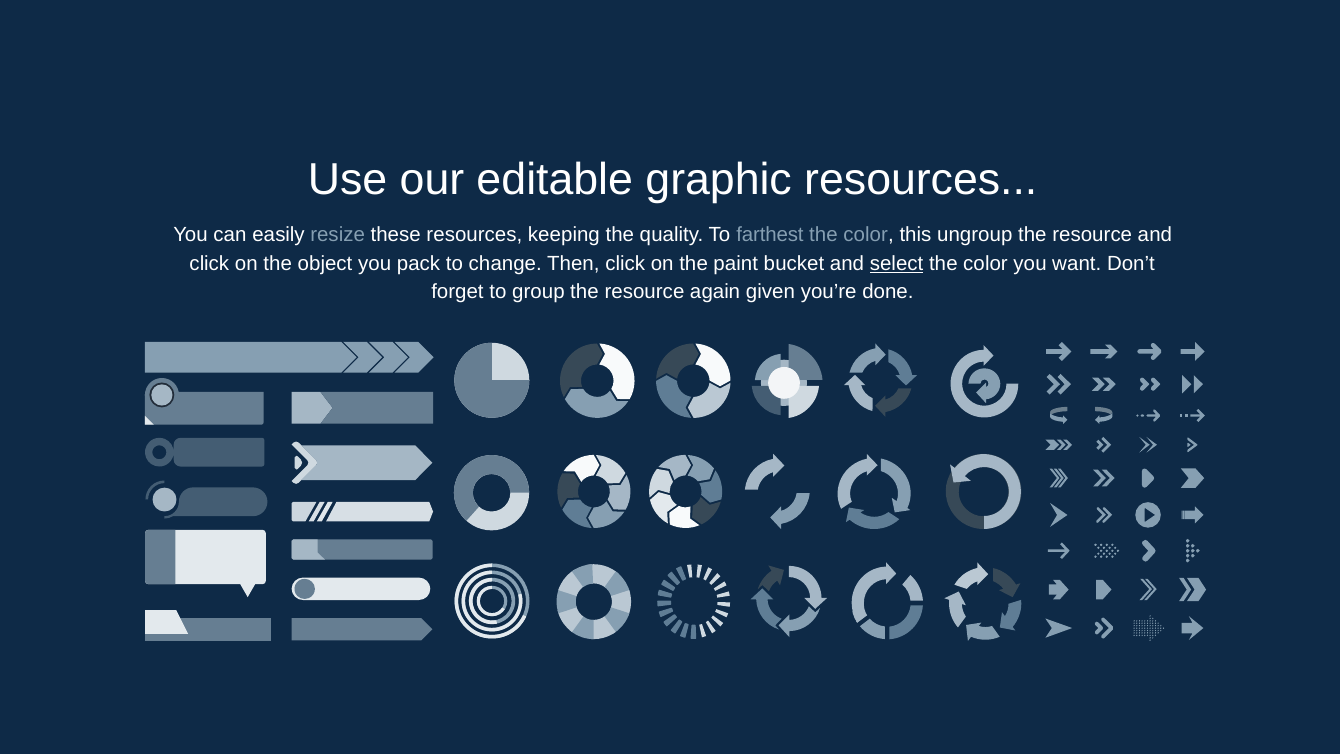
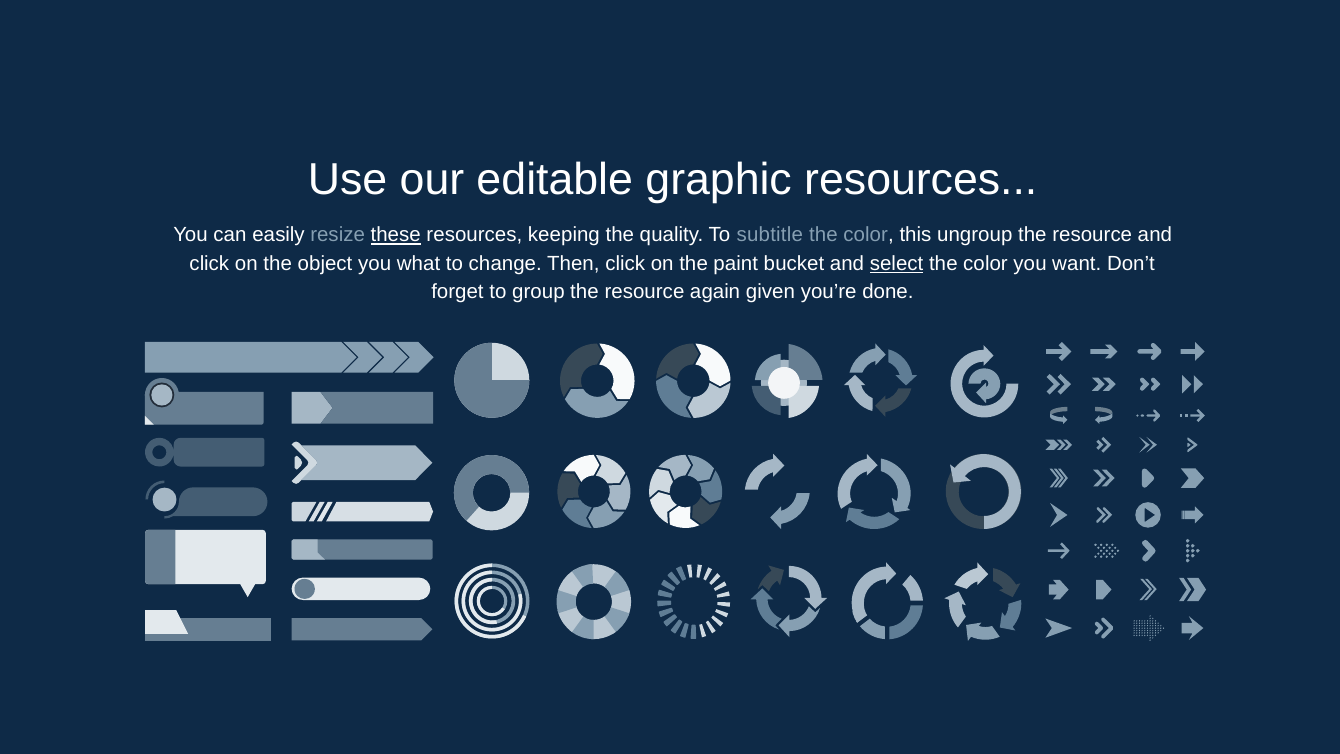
these underline: none -> present
farthest: farthest -> subtitle
pack: pack -> what
